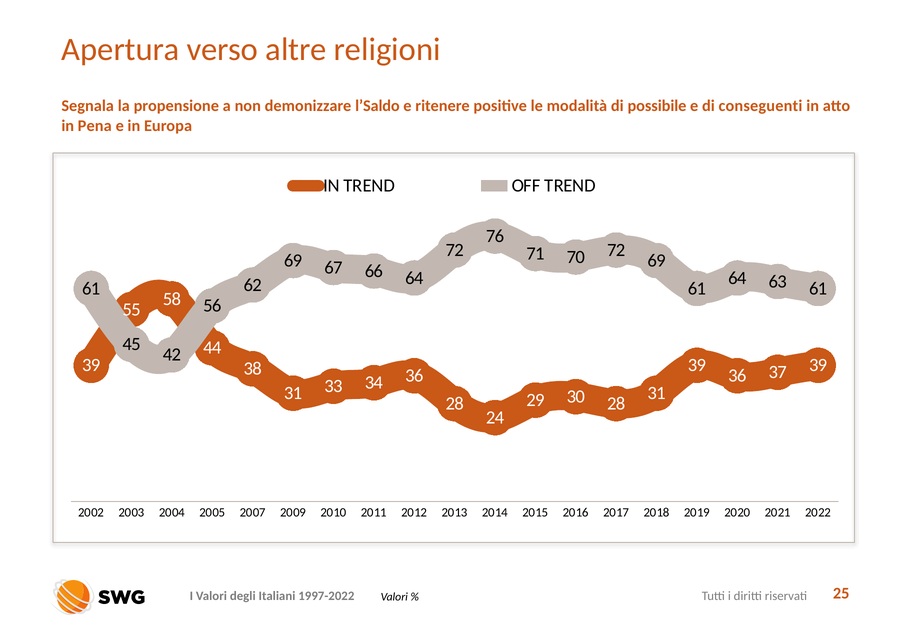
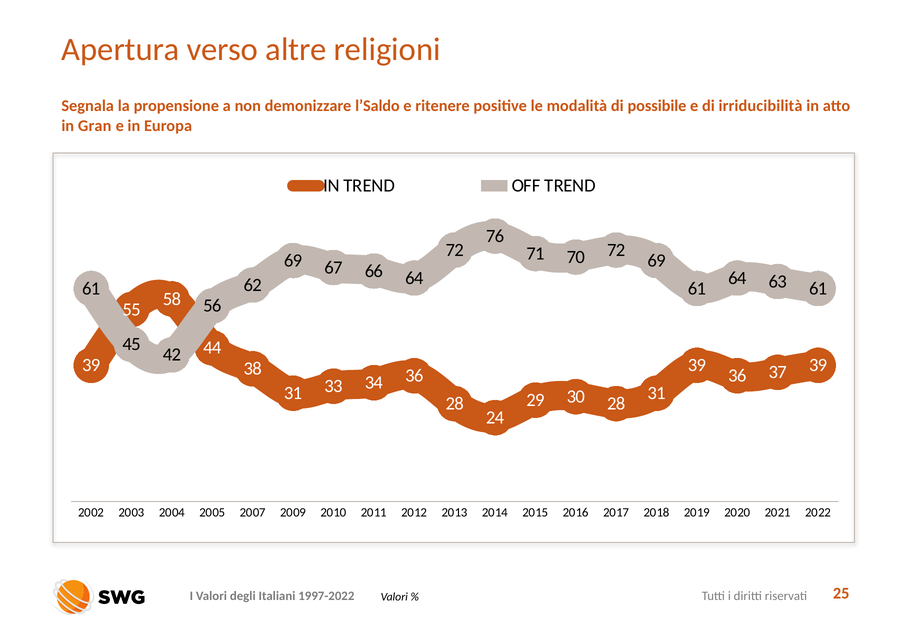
conseguenti: conseguenti -> irriducibilità
Pena: Pena -> Gran
